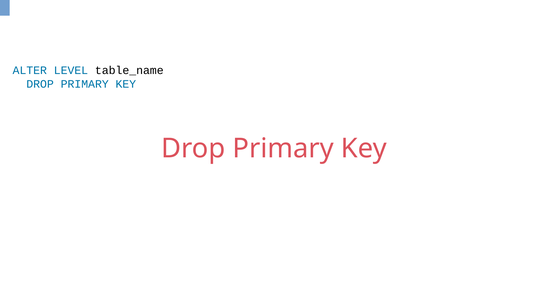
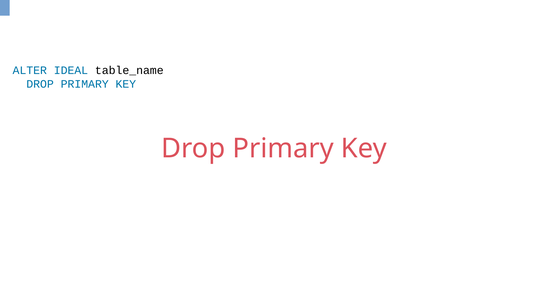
LEVEL: LEVEL -> IDEAL
